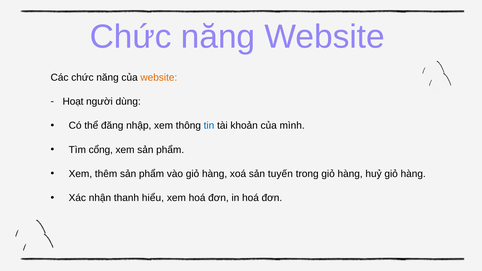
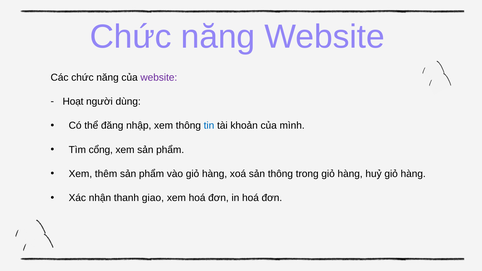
website at (159, 78) colour: orange -> purple
sản tuyến: tuyến -> thông
hiểu: hiểu -> giao
